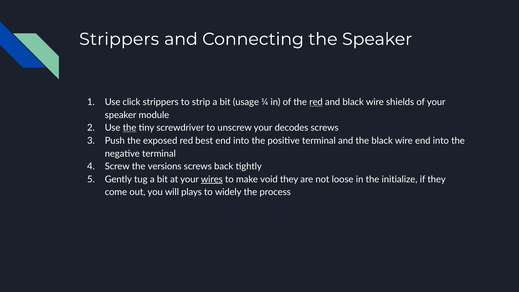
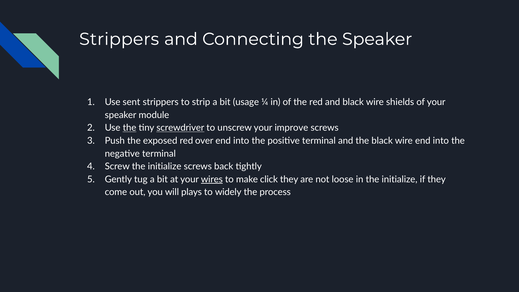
click: click -> sent
red at (316, 102) underline: present -> none
screwdriver underline: none -> present
decodes: decodes -> improve
best: best -> over
Screw the versions: versions -> initialize
void: void -> click
